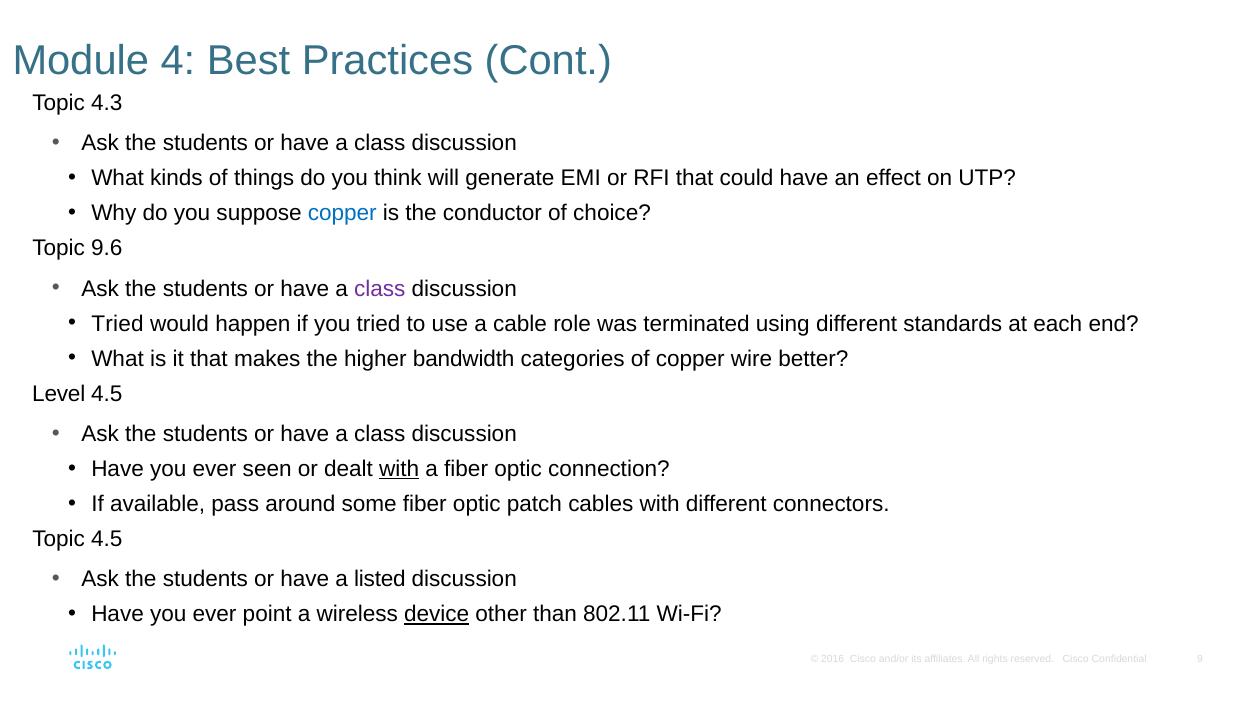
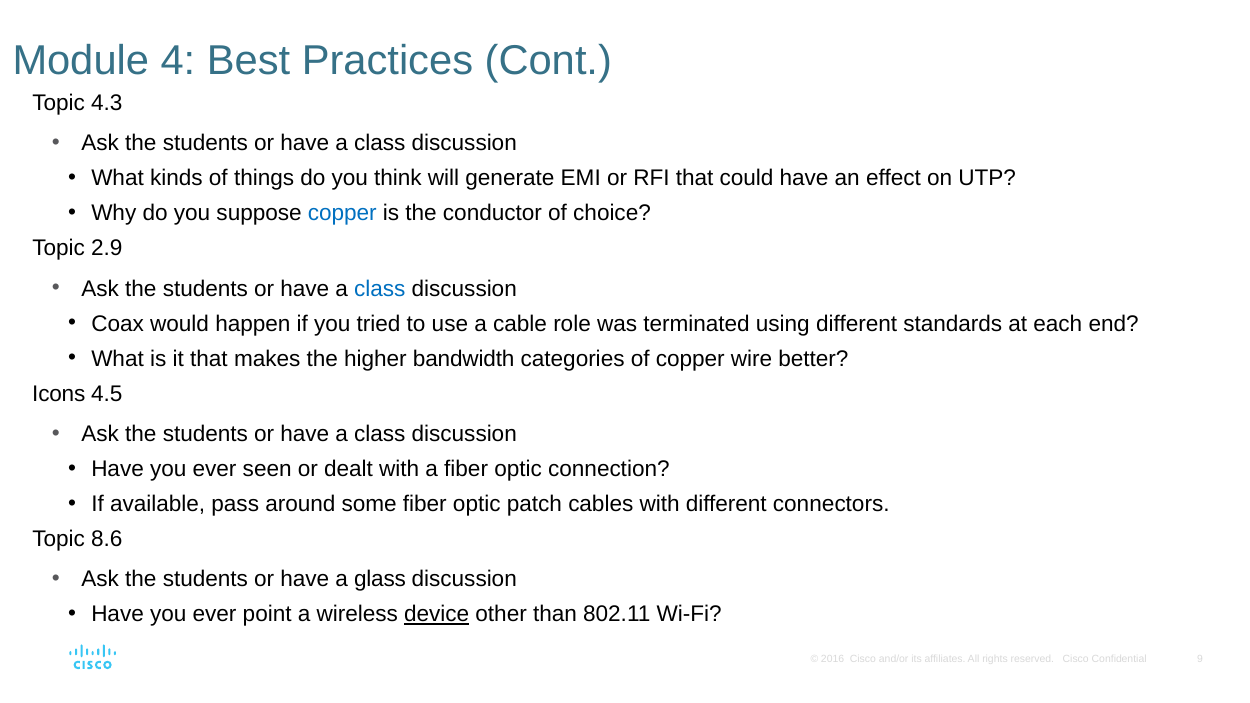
9.6: 9.6 -> 2.9
class at (380, 289) colour: purple -> blue
Tried at (118, 324): Tried -> Coax
Level: Level -> Icons
with at (399, 469) underline: present -> none
Topic 4.5: 4.5 -> 8.6
listed: listed -> glass
